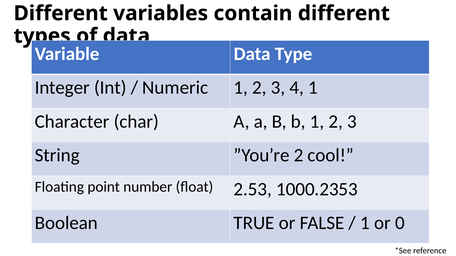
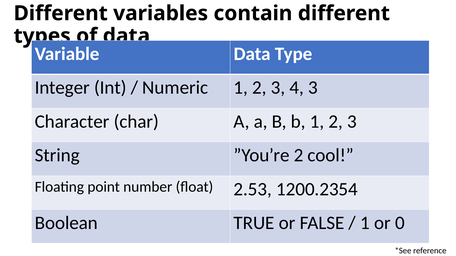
4 1: 1 -> 3
1000.2353: 1000.2353 -> 1200.2354
